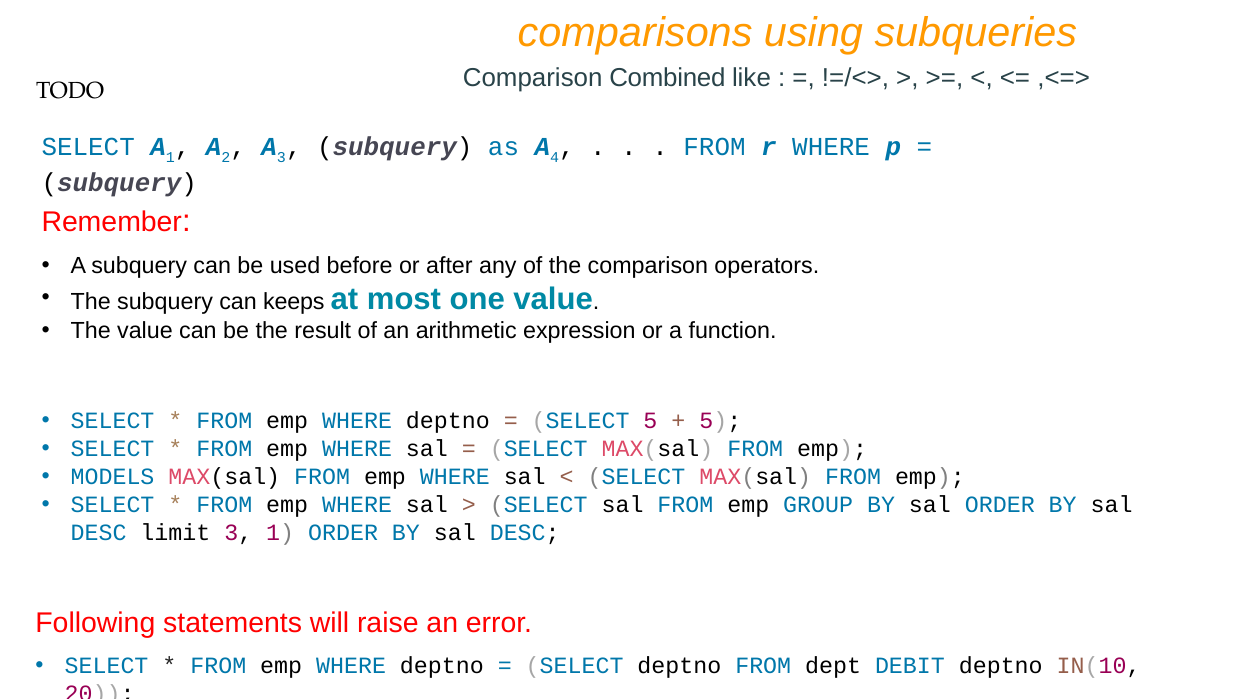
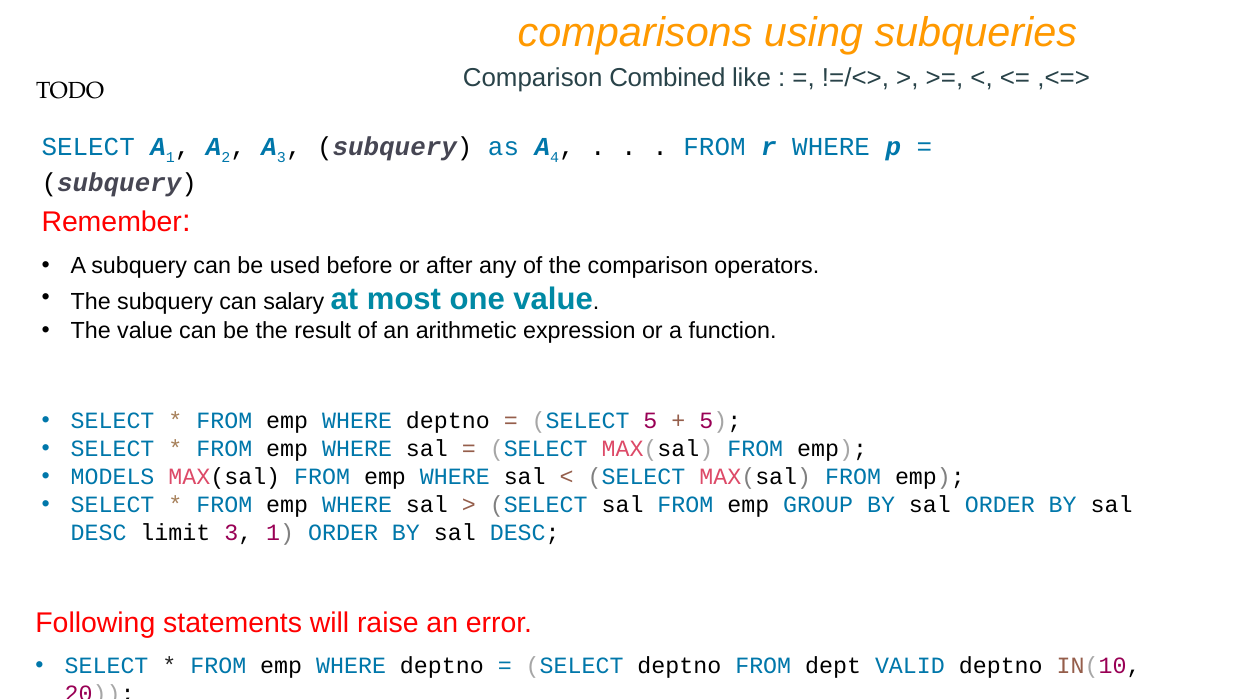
keeps: keeps -> salary
DEBIT: DEBIT -> VALID
